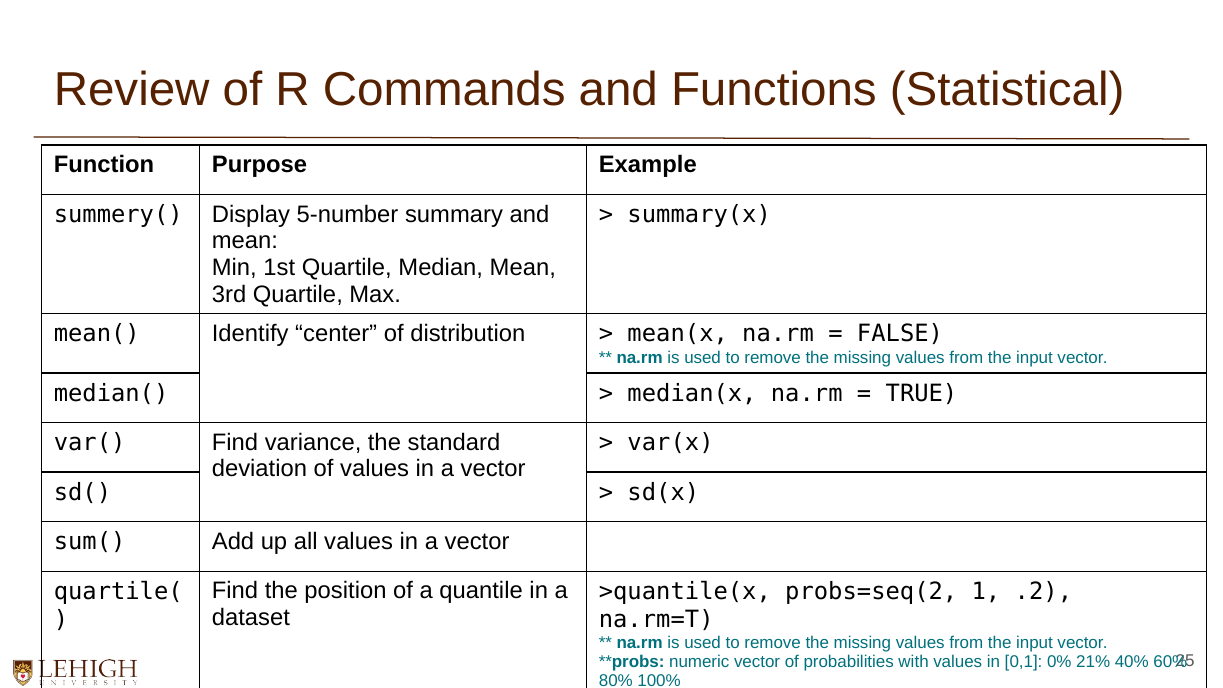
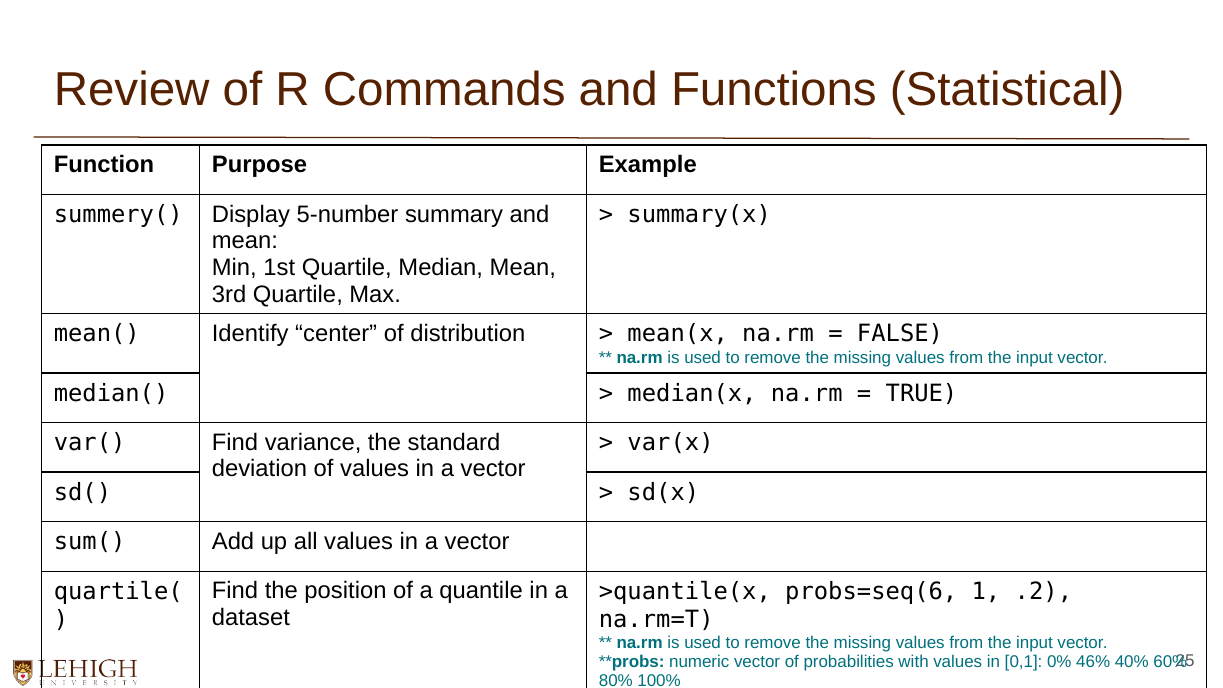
probs=seq(2: probs=seq(2 -> probs=seq(6
21%: 21% -> 46%
